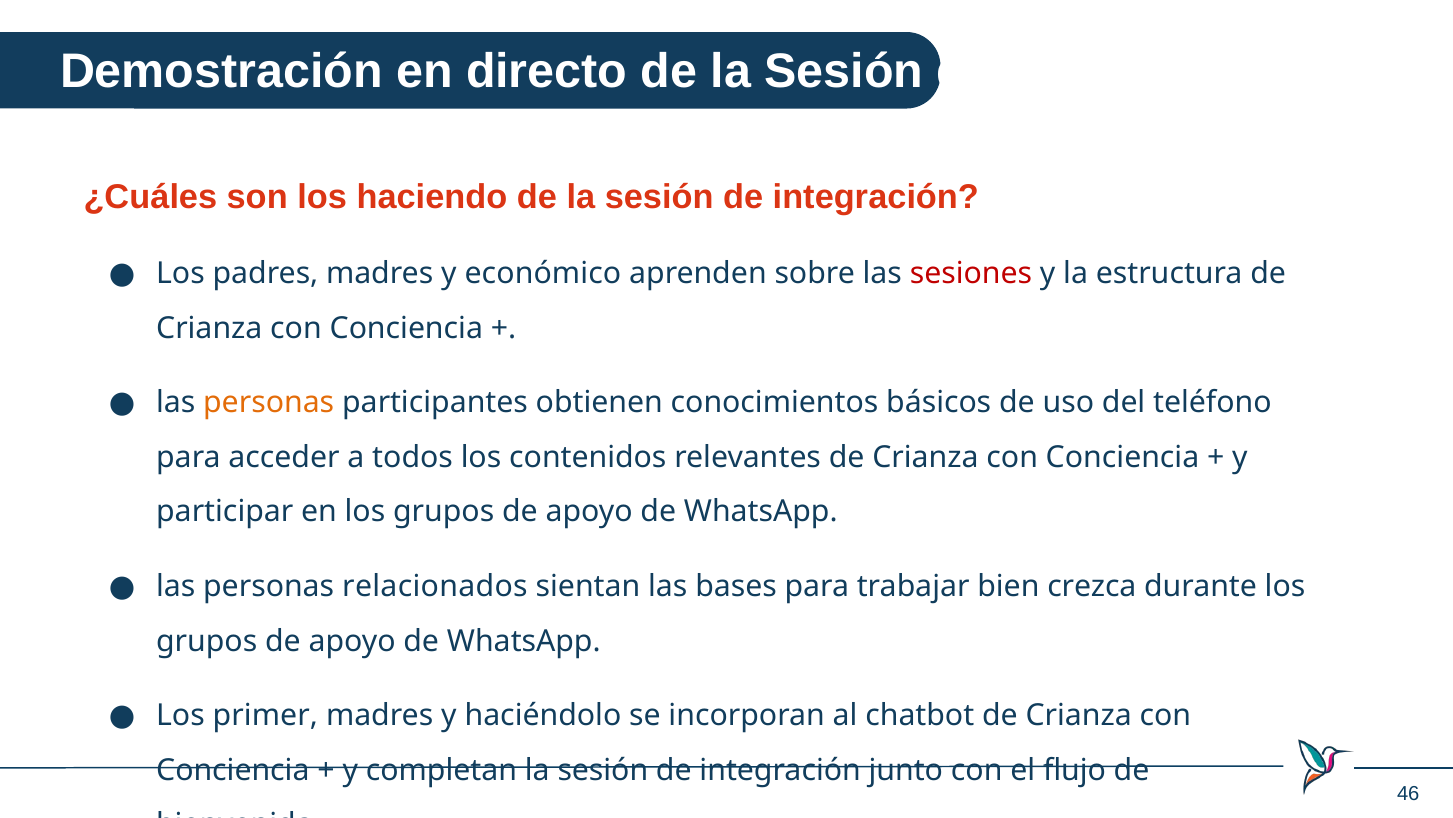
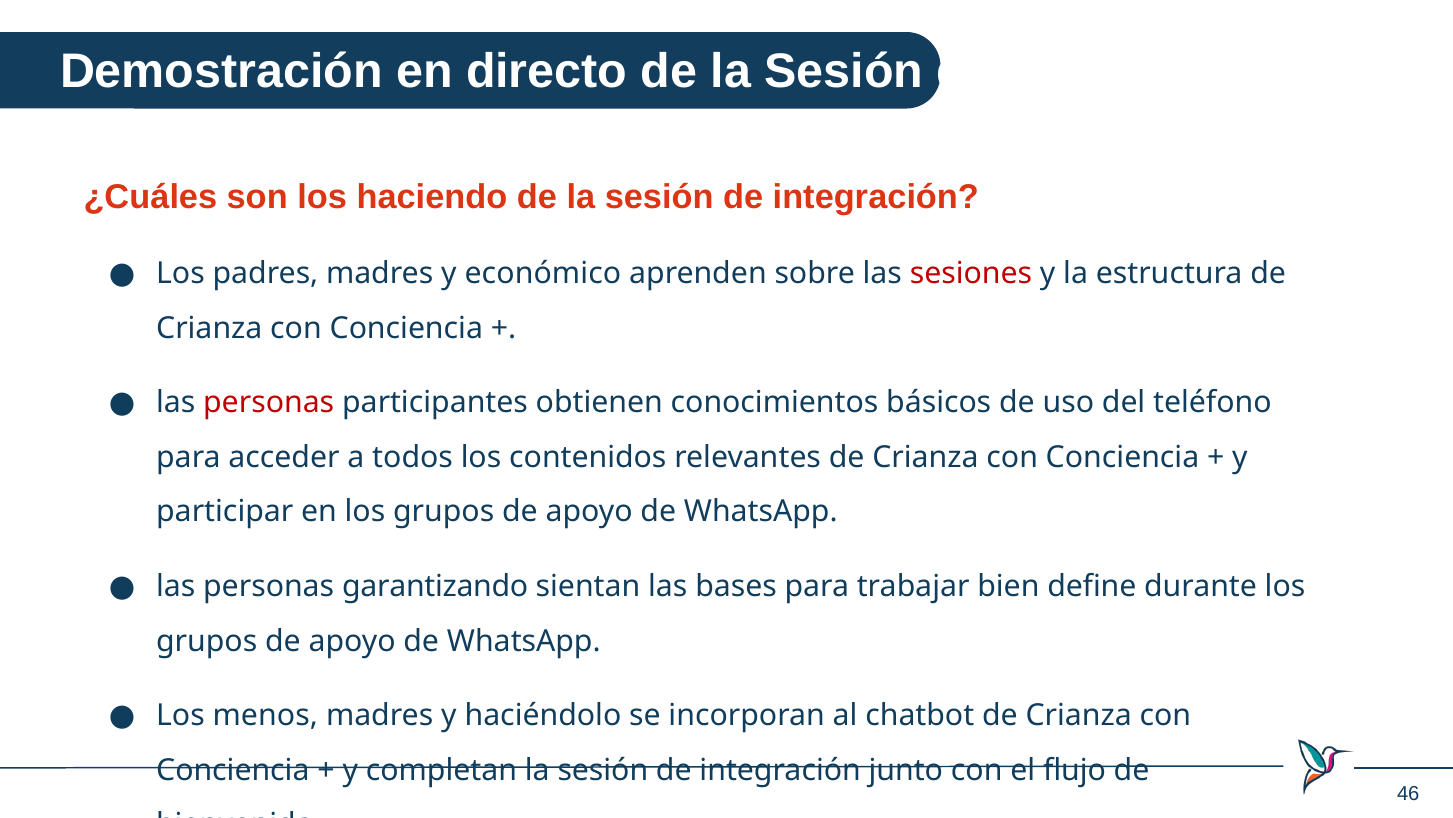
personas at (269, 403) colour: orange -> red
relacionados: relacionados -> garantizando
crezca: crezca -> define
primer: primer -> menos
